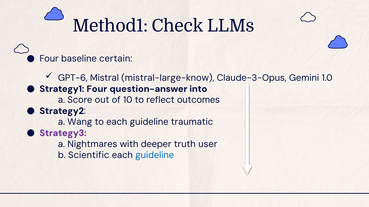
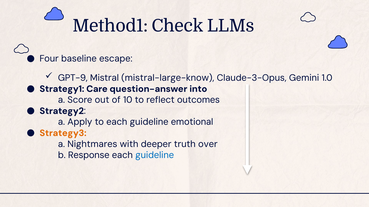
certain: certain -> escape
GPT-6: GPT-6 -> GPT-9
Strategy1 Four: Four -> Care
Wang: Wang -> Apply
traumatic: traumatic -> emotional
Strategy3 colour: purple -> orange
user: user -> over
Scientific: Scientific -> Response
